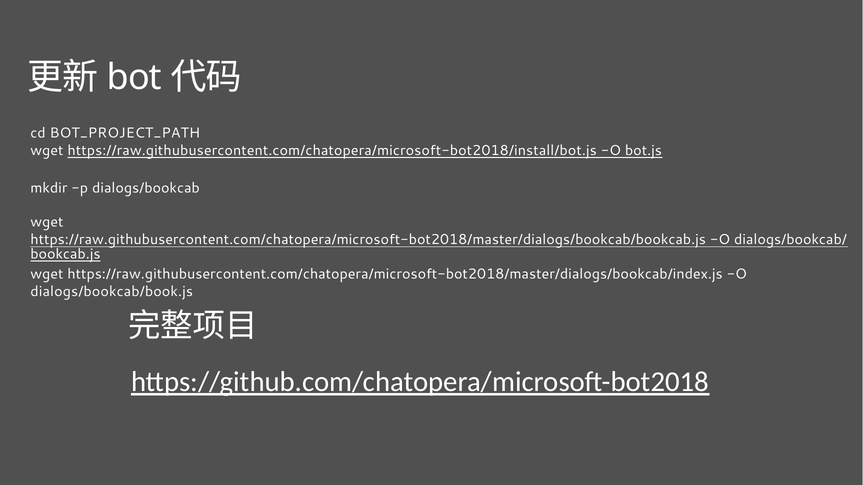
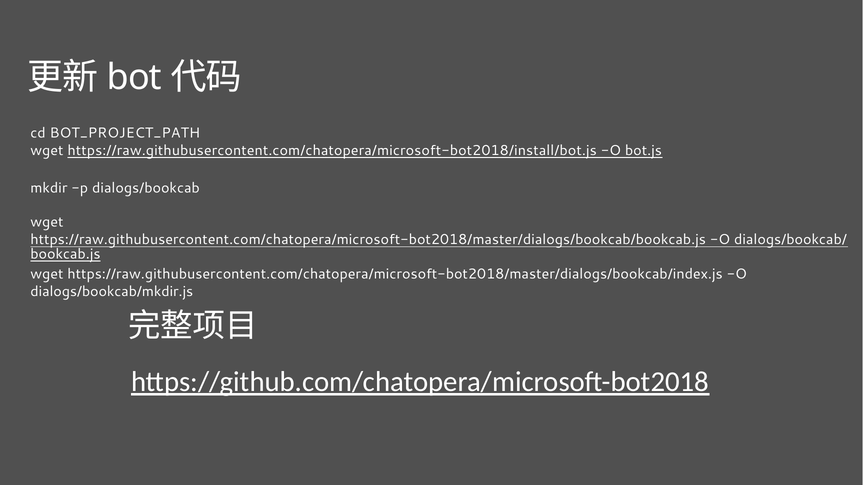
dialogs/bookcab/book.js: dialogs/bookcab/book.js -> dialogs/bookcab/mkdir.js
